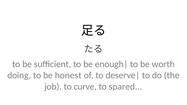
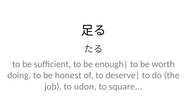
curve: curve -> udon
spared: spared -> square
